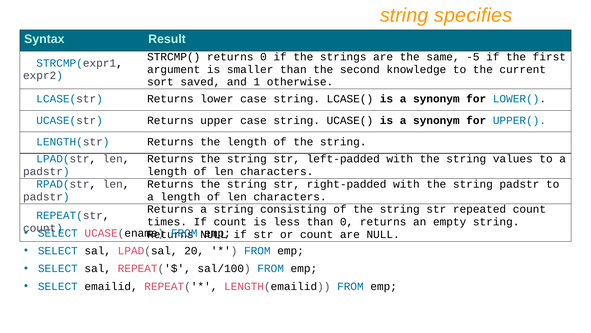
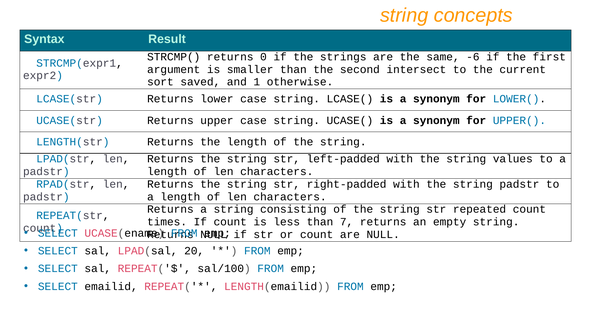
specifies: specifies -> concepts
-5: -5 -> -6
knowledge: knowledge -> intersect
than 0: 0 -> 7
